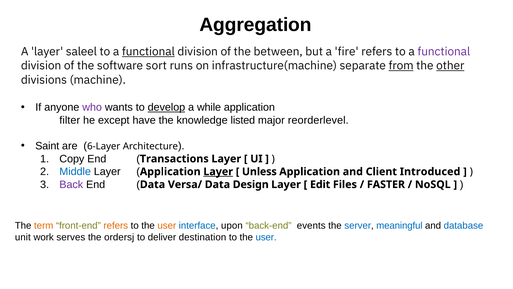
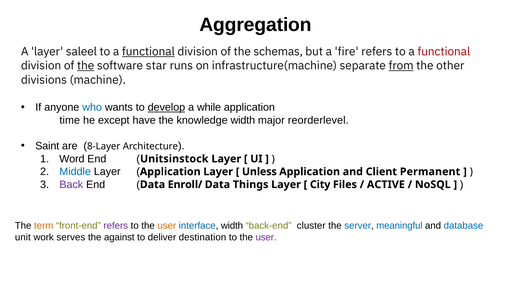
between: between -> schemas
functional at (444, 52) colour: purple -> red
the at (86, 66) underline: none -> present
sort: sort -> star
other underline: present -> none
who colour: purple -> blue
filter: filter -> time
knowledge listed: listed -> width
6-Layer: 6-Layer -> 8-Layer
Copy: Copy -> Word
Transactions: Transactions -> Unitsinstock
Layer at (218, 171) underline: present -> none
Introduced: Introduced -> Permanent
Versa/: Versa/ -> Enroll/
Design: Design -> Things
Edit: Edit -> City
FASTER: FASTER -> ACTIVE
refers at (116, 225) colour: orange -> purple
interface upon: upon -> width
events: events -> cluster
ordersj: ordersj -> against
user at (266, 237) colour: blue -> purple
